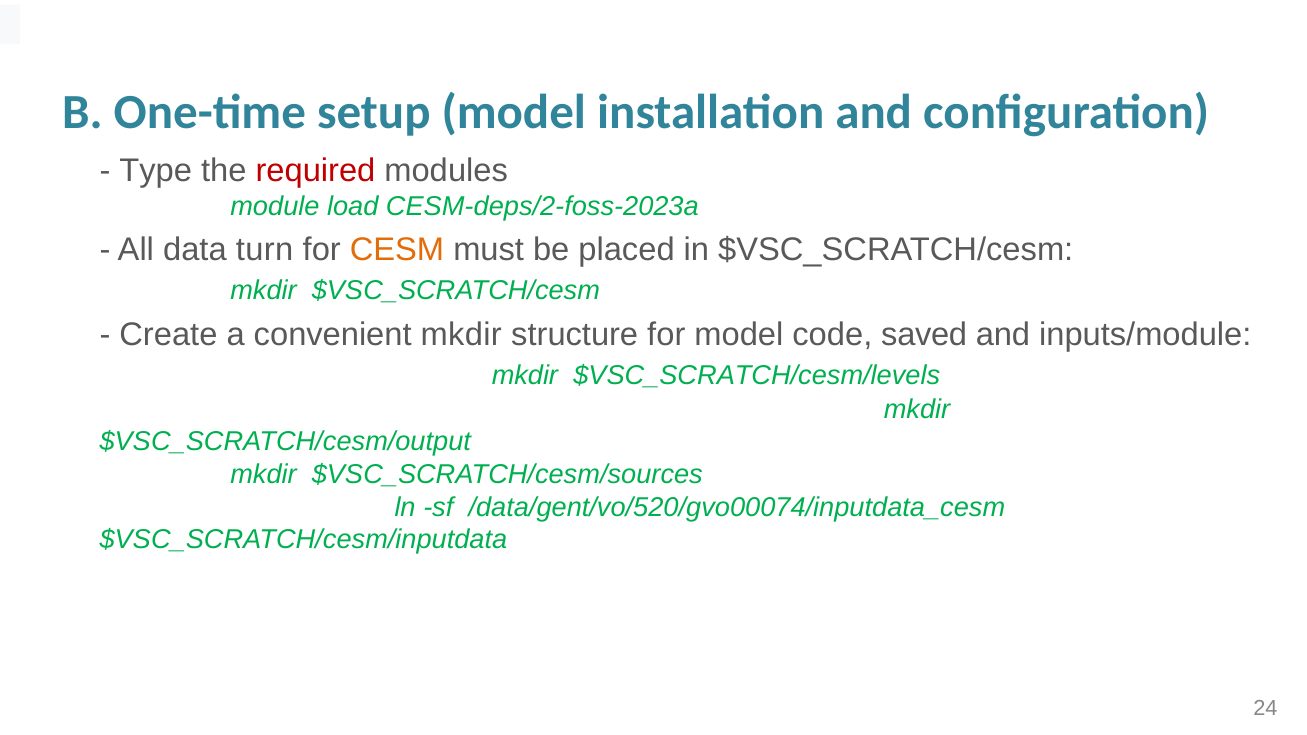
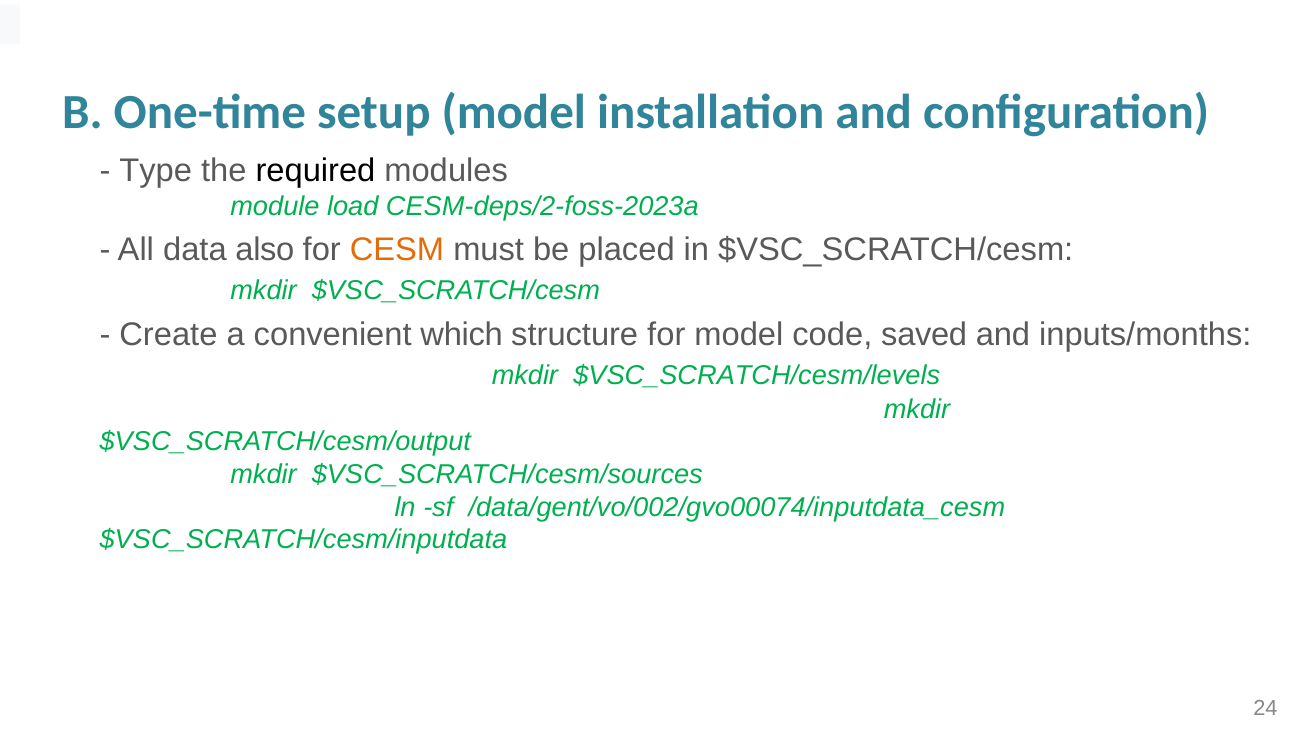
required colour: red -> black
turn: turn -> also
convenient mkdir: mkdir -> which
inputs/module: inputs/module -> inputs/months
/data/gent/vo/520/gvo00074/inputdata_cesm: /data/gent/vo/520/gvo00074/inputdata_cesm -> /data/gent/vo/002/gvo00074/inputdata_cesm
